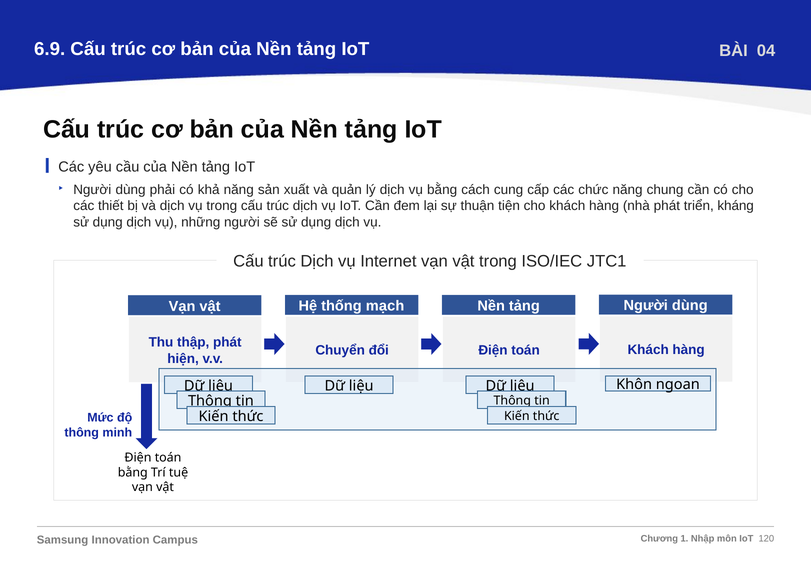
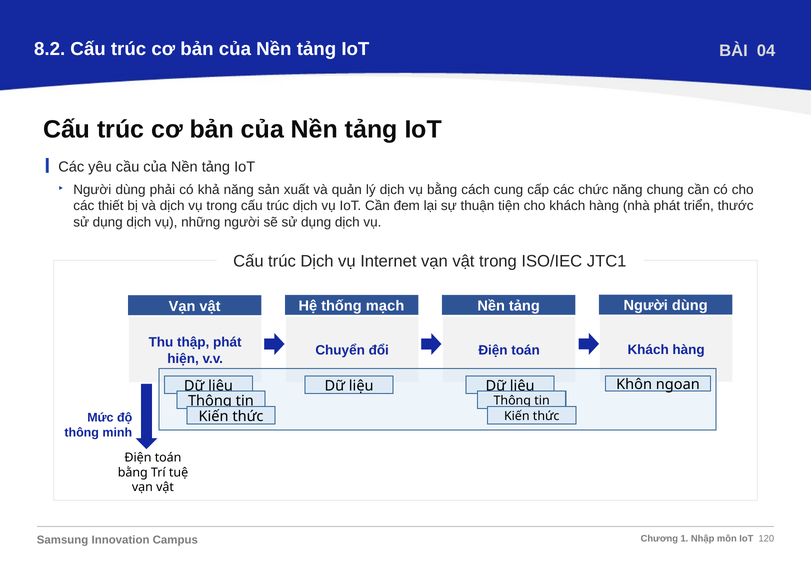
6.9: 6.9 -> 8.2
kháng: kháng -> thước
